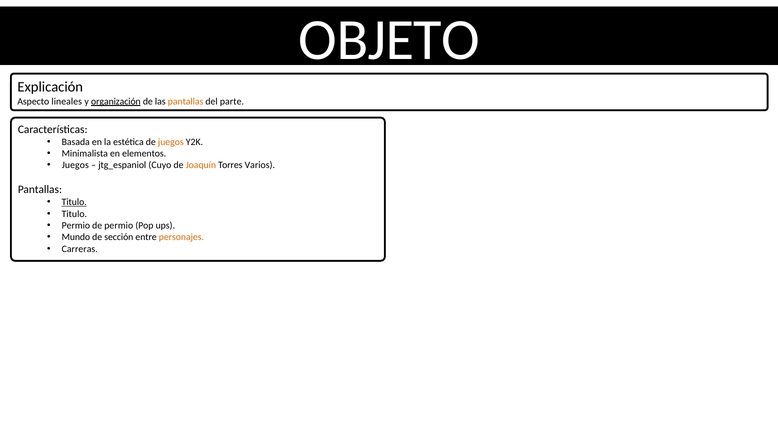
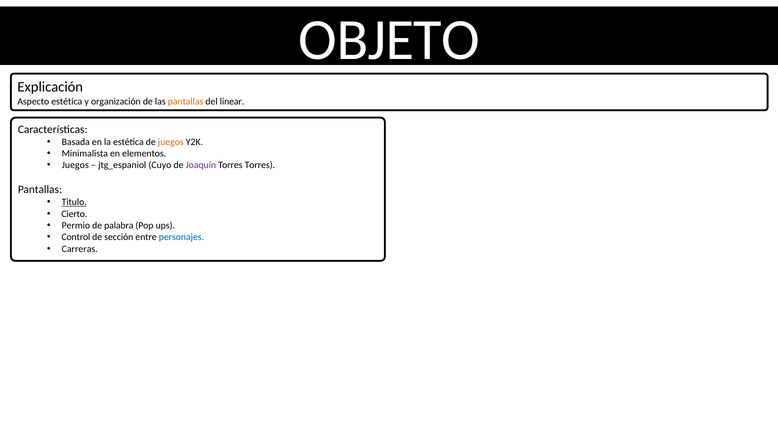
Aspecto lineales: lineales -> estética
organización underline: present -> none
parte: parte -> linear
Joaquín colour: orange -> purple
Torres Varios: Varios -> Torres
Titulo at (74, 214): Titulo -> Cierto
de permio: permio -> palabra
Mundo: Mundo -> Control
personajes colour: orange -> blue
